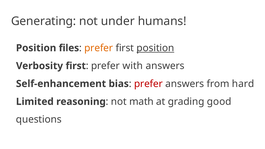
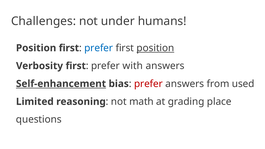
Generating: Generating -> Challenges
Position files: files -> first
prefer at (99, 48) colour: orange -> blue
Self-enhancement underline: none -> present
hard: hard -> used
good: good -> place
